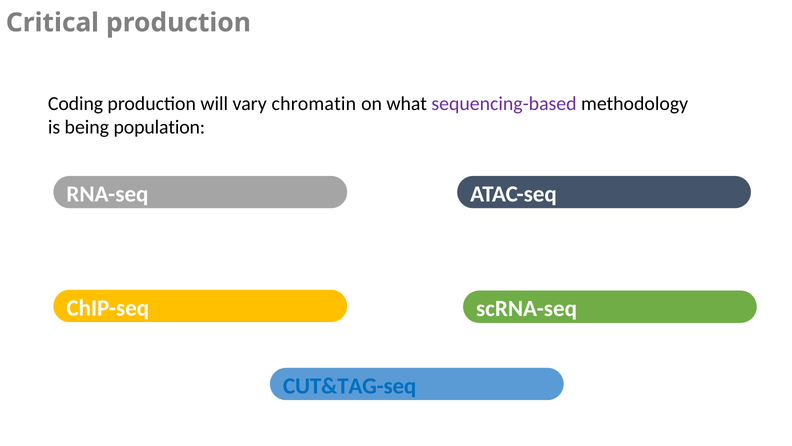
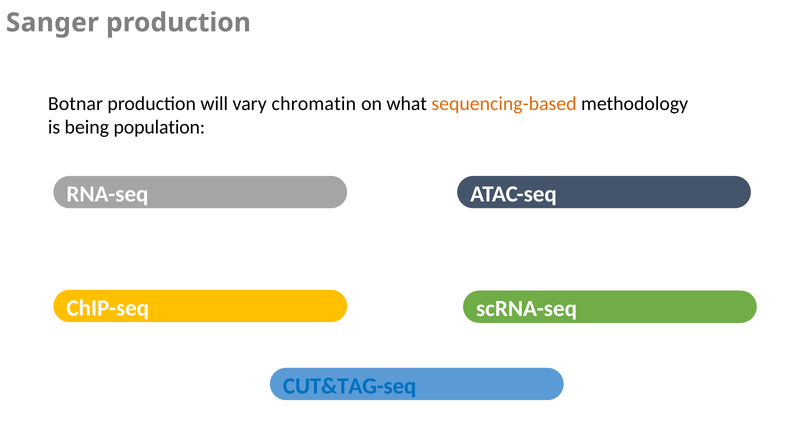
Critical: Critical -> Sanger
Coding: Coding -> Botnar
sequencing-based colour: purple -> orange
